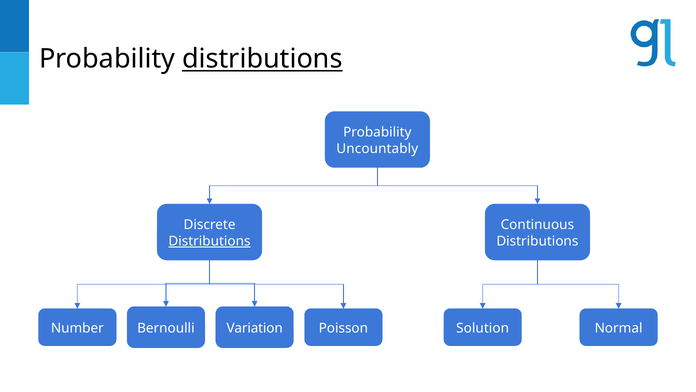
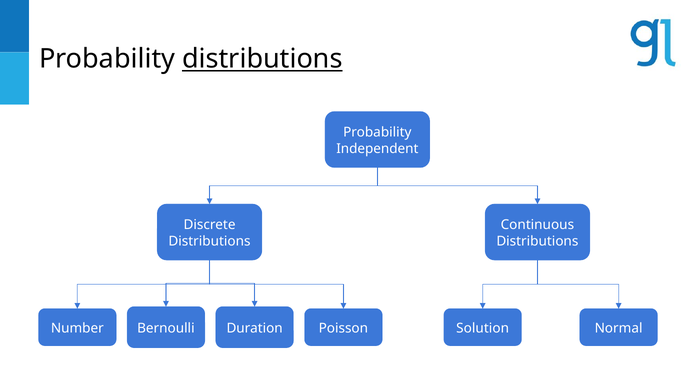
Uncountably: Uncountably -> Independent
Distributions at (209, 241) underline: present -> none
Variation: Variation -> Duration
